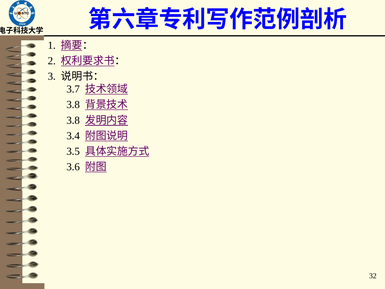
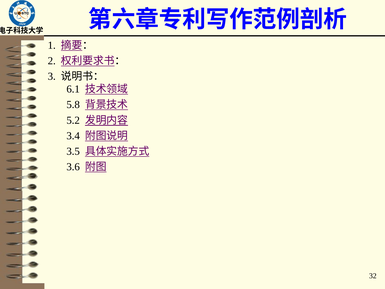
3.7: 3.7 -> 6.1
3.8 at (73, 105): 3.8 -> 5.8
3.8 at (73, 120): 3.8 -> 5.2
